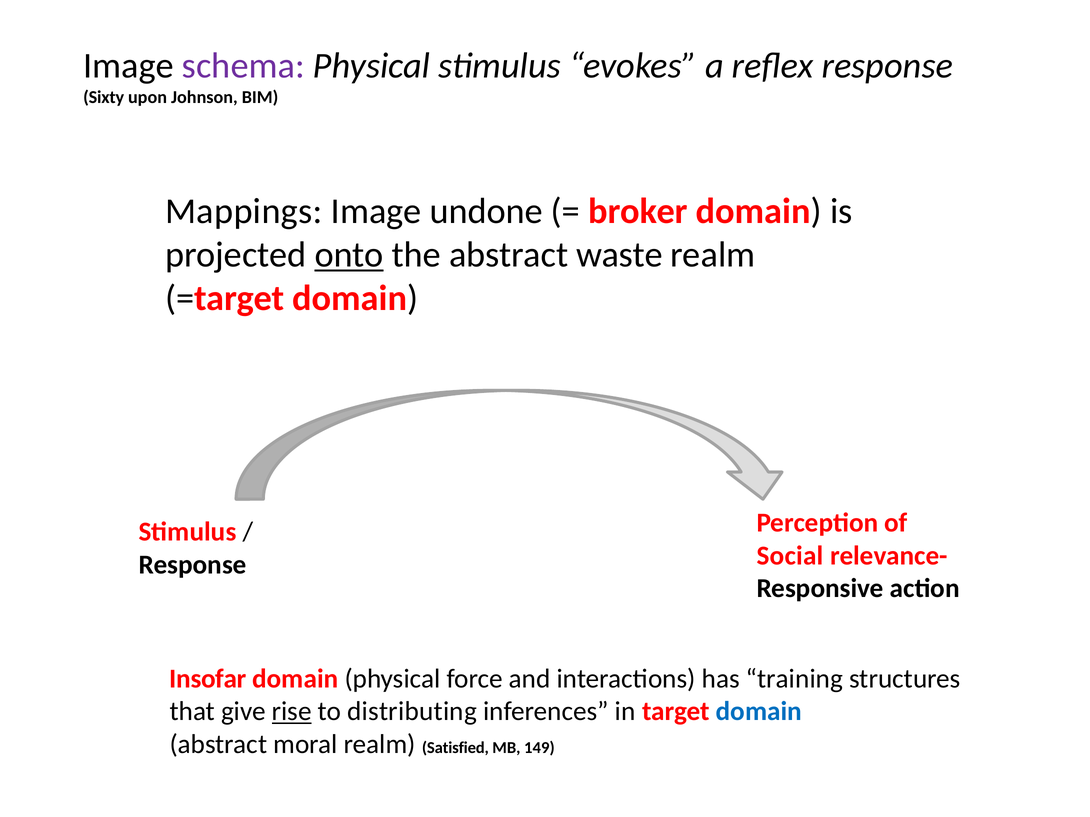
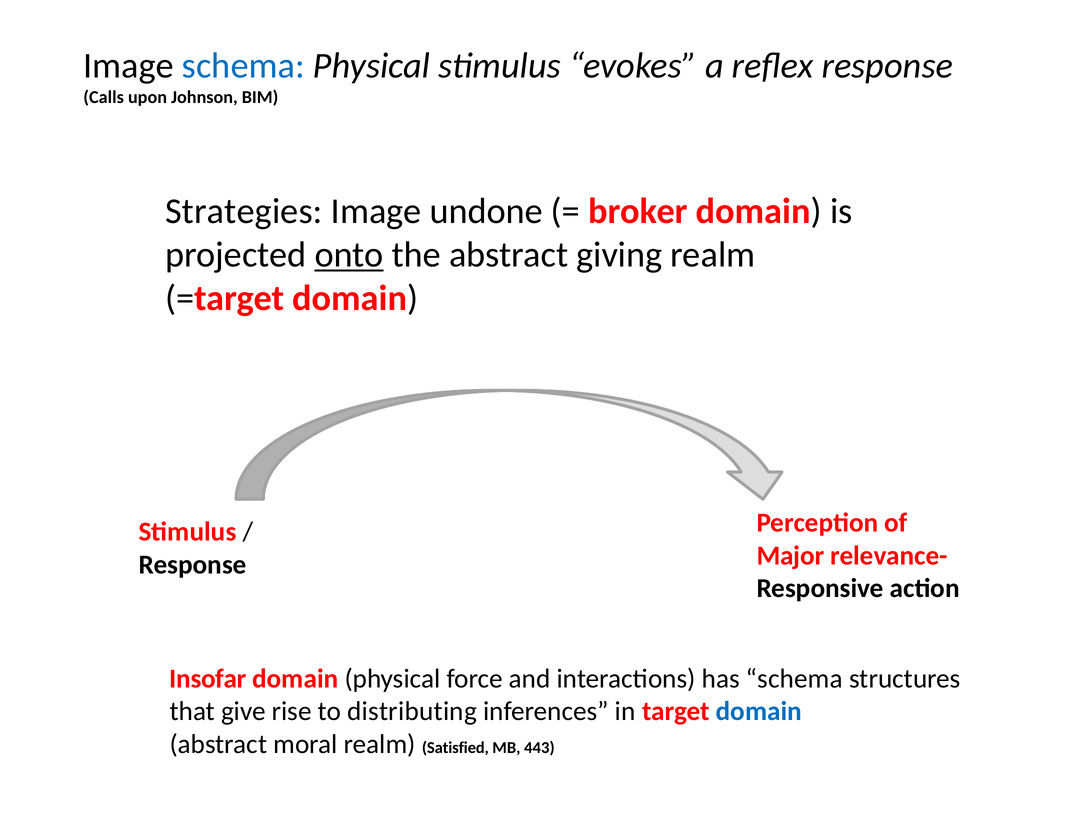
schema at (243, 66) colour: purple -> blue
Sixty: Sixty -> Calls
Mappings: Mappings -> Strategies
waste: waste -> giving
Social: Social -> Major
has training: training -> schema
rise underline: present -> none
149: 149 -> 443
